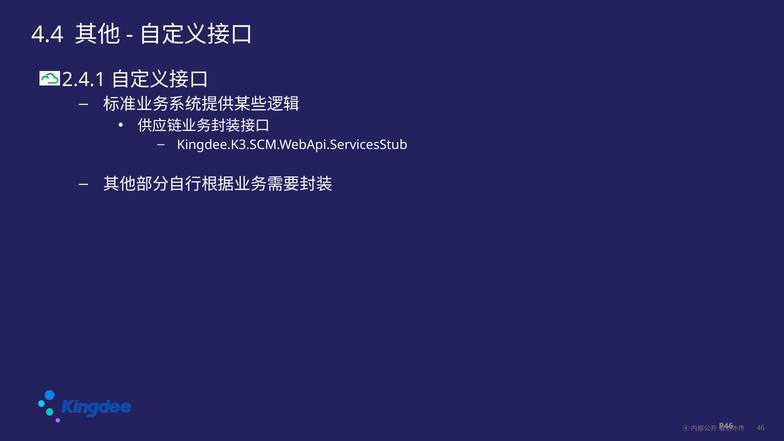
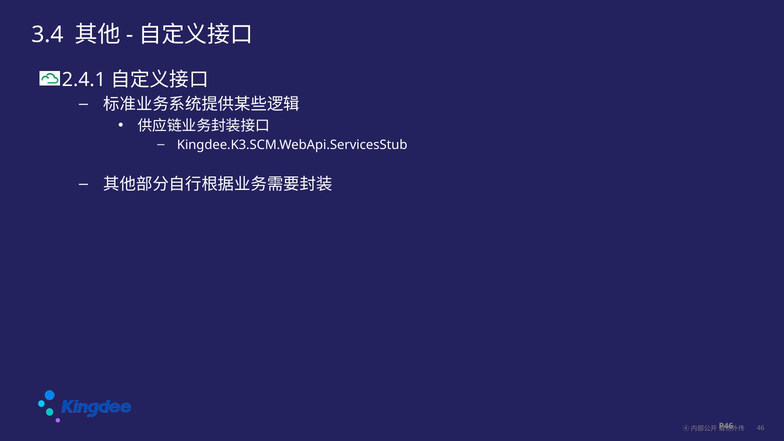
4.4: 4.4 -> 3.4
